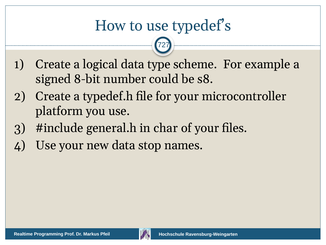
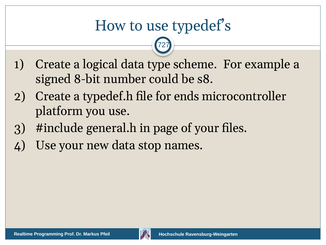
for your: your -> ends
char: char -> page
